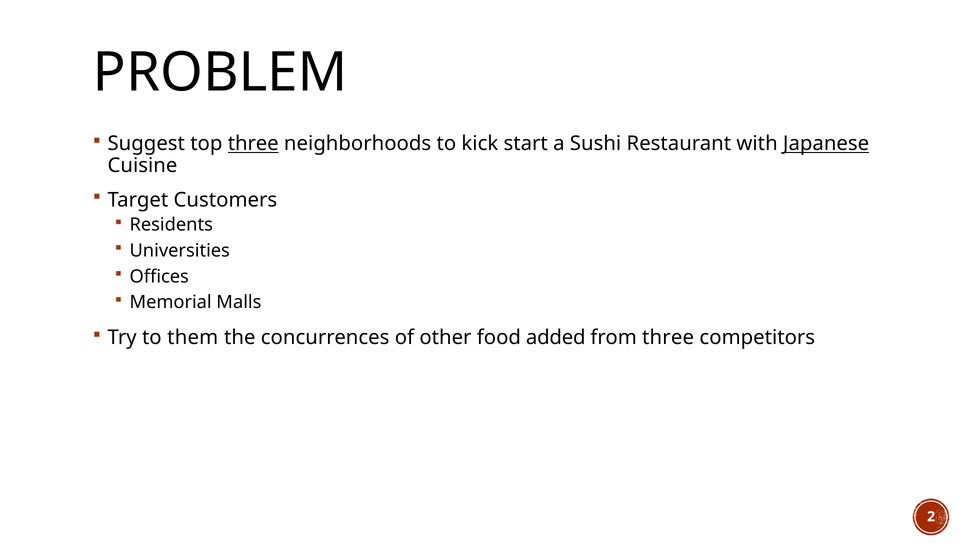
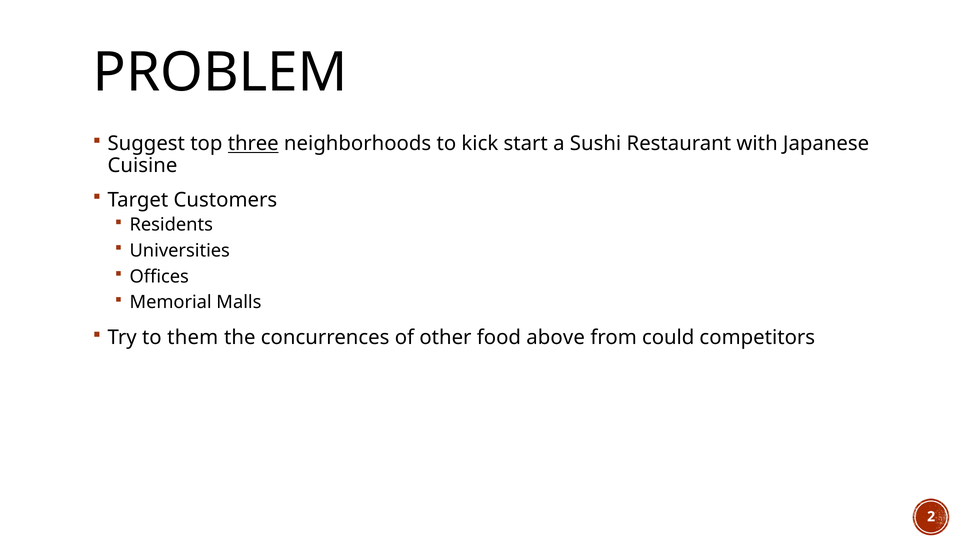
Japanese underline: present -> none
added: added -> above
from three: three -> could
